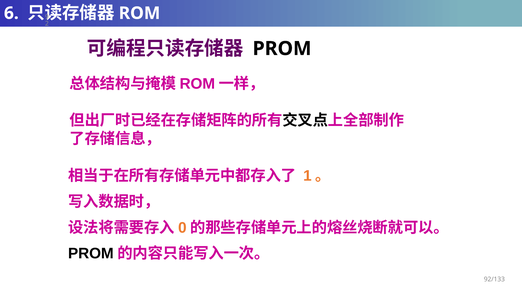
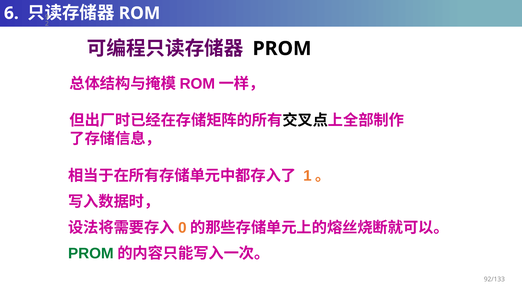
PROM at (91, 253) colour: black -> green
